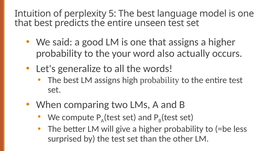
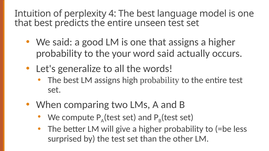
5: 5 -> 4
word also: also -> said
